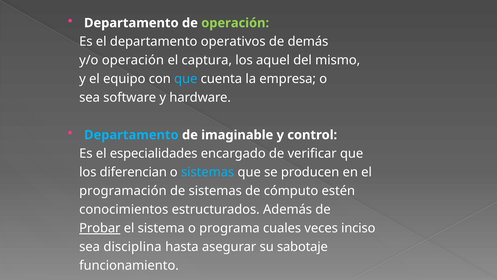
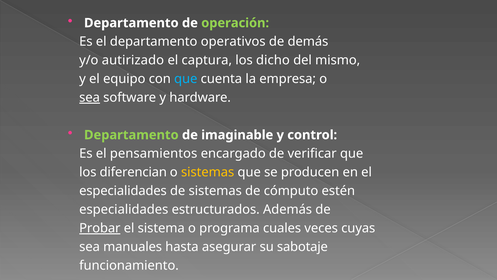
y/o operación: operación -> autirizado
aquel: aquel -> dicho
sea at (90, 97) underline: none -> present
Departamento at (131, 135) colour: light blue -> light green
especialidades: especialidades -> pensamientos
sistemas at (208, 172) colour: light blue -> yellow
programación at (123, 191): programación -> especialidades
conocimientos at (124, 209): conocimientos -> especialidades
inciso: inciso -> cuyas
disciplina: disciplina -> manuales
